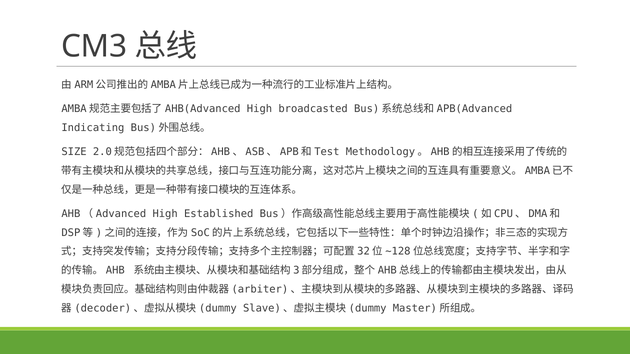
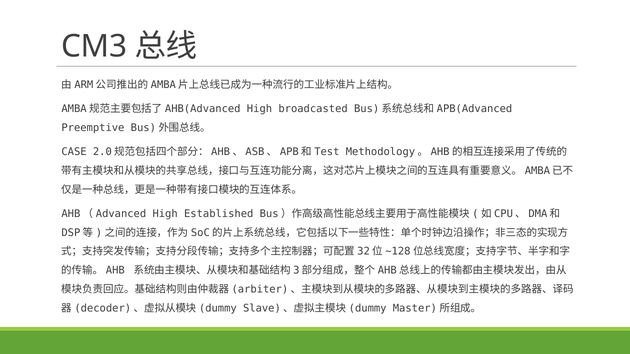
Indicating: Indicating -> Preemptive
SIZE: SIZE -> CASE
